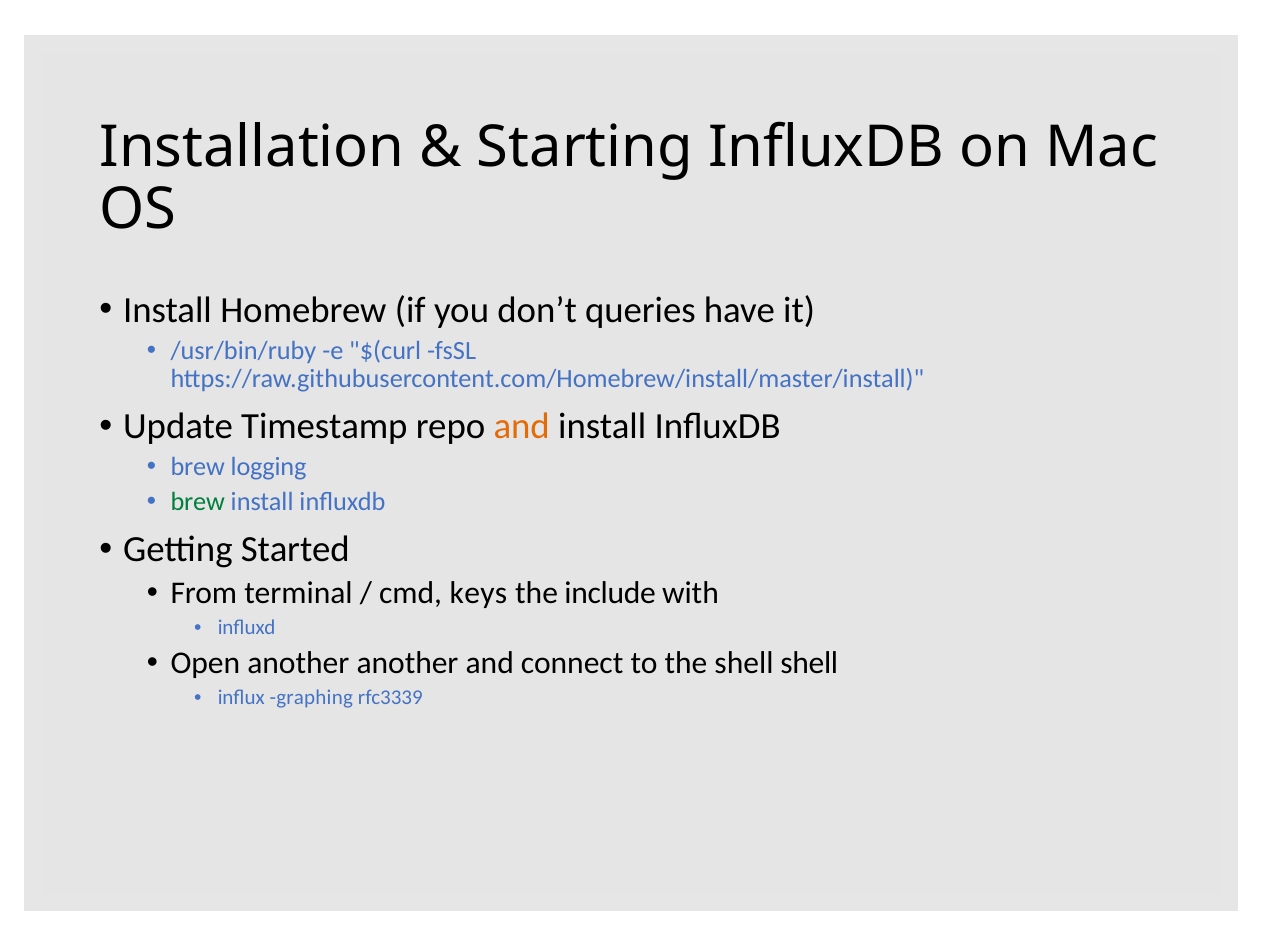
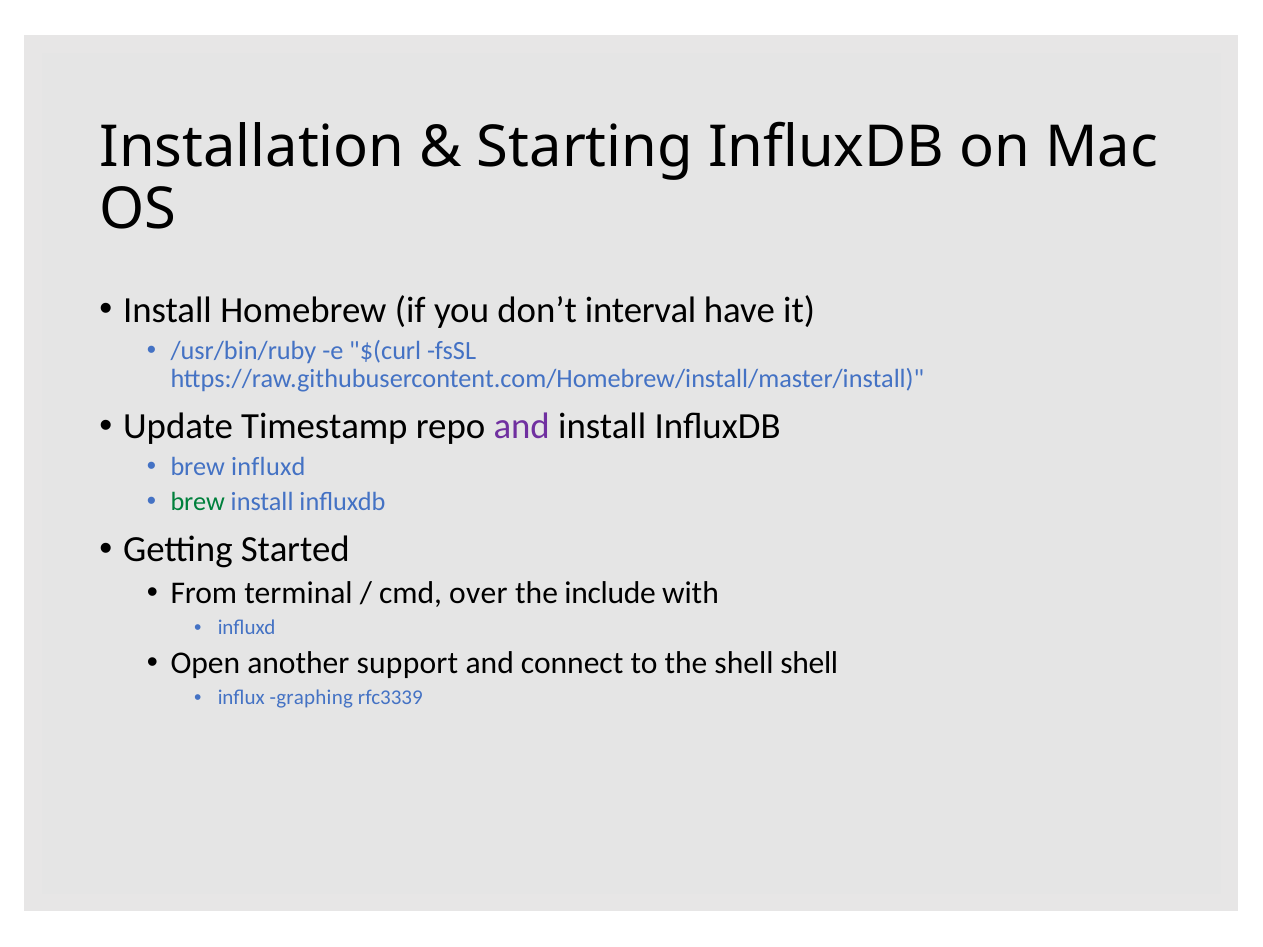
queries: queries -> interval
and at (522, 427) colour: orange -> purple
brew logging: logging -> influxd
keys: keys -> over
another another: another -> support
